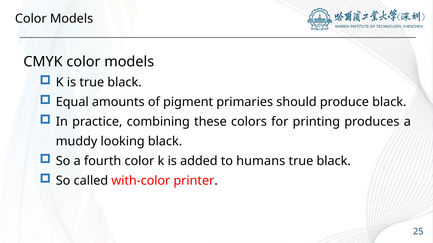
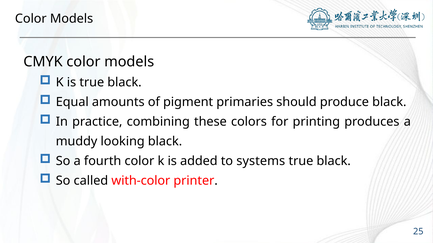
humans: humans -> systems
